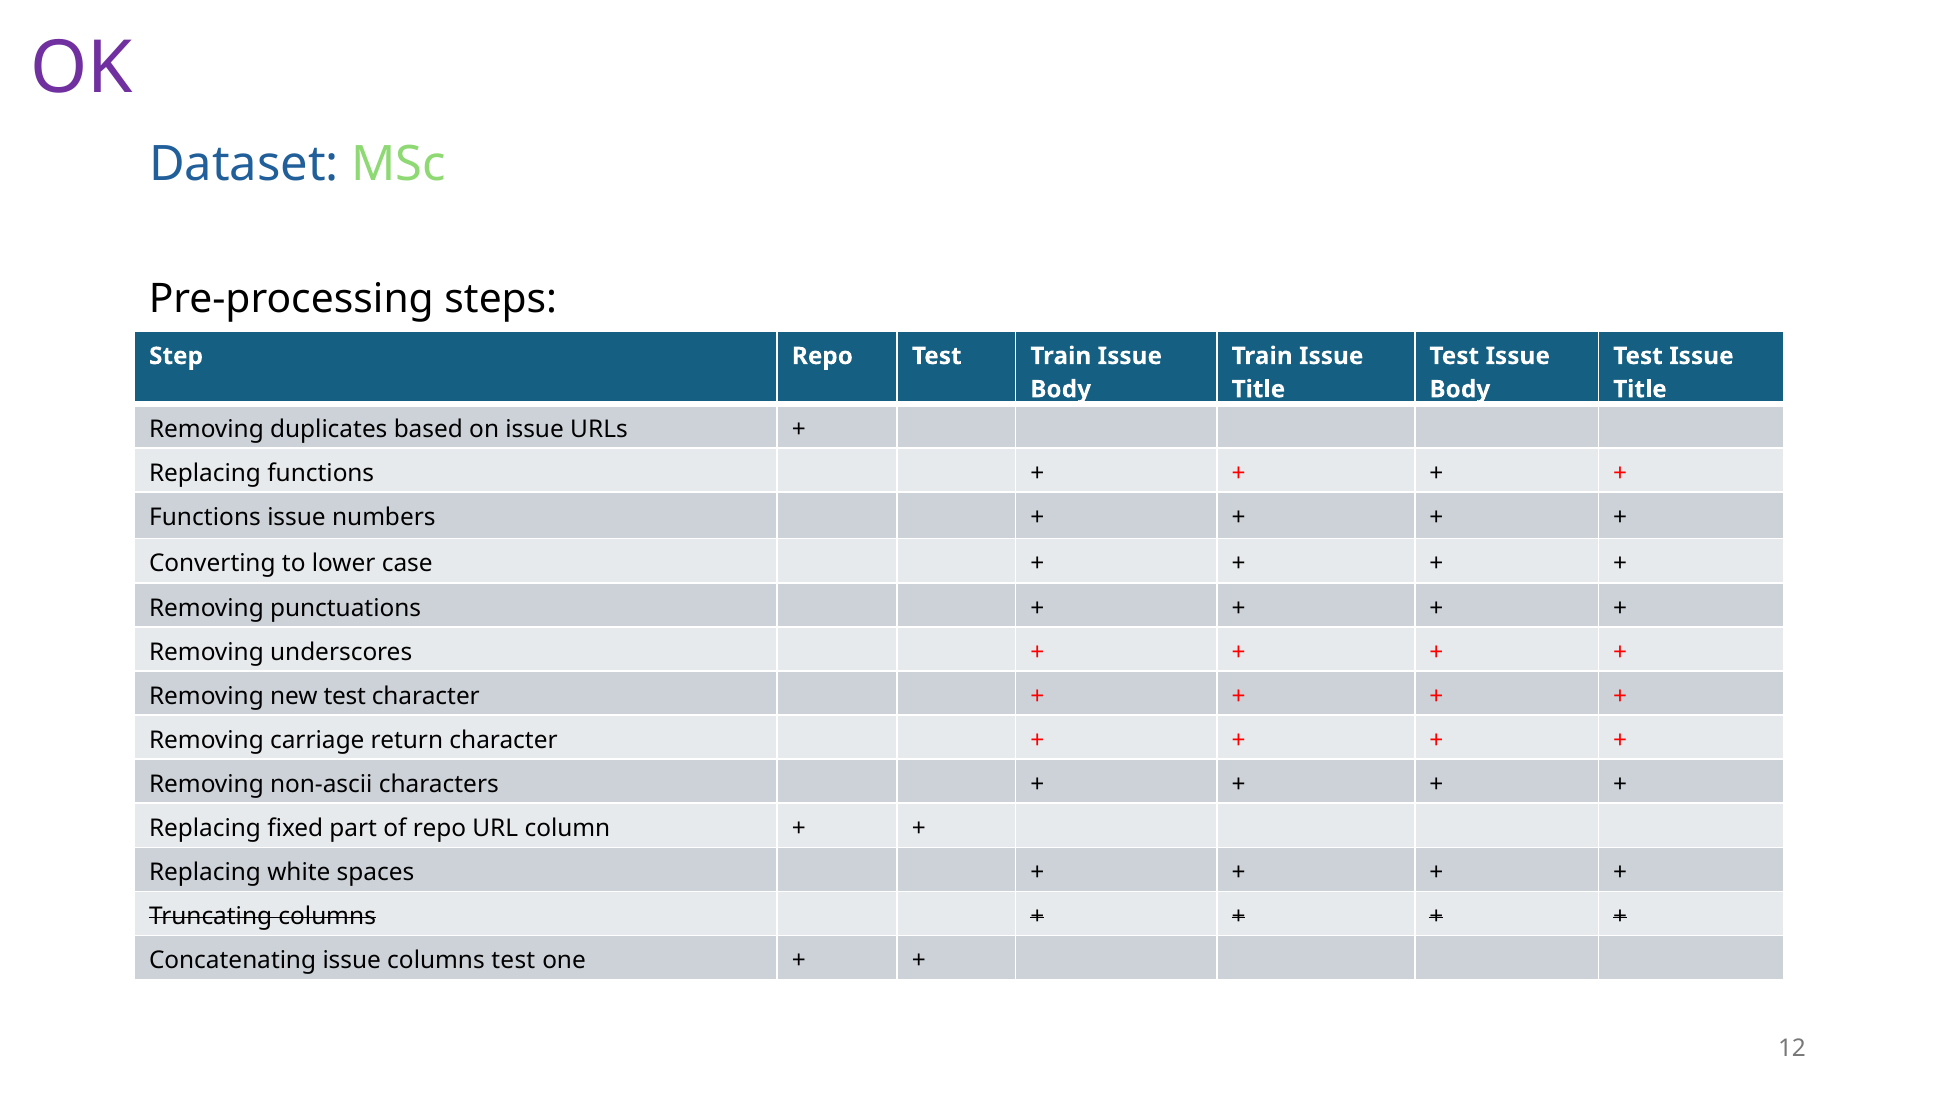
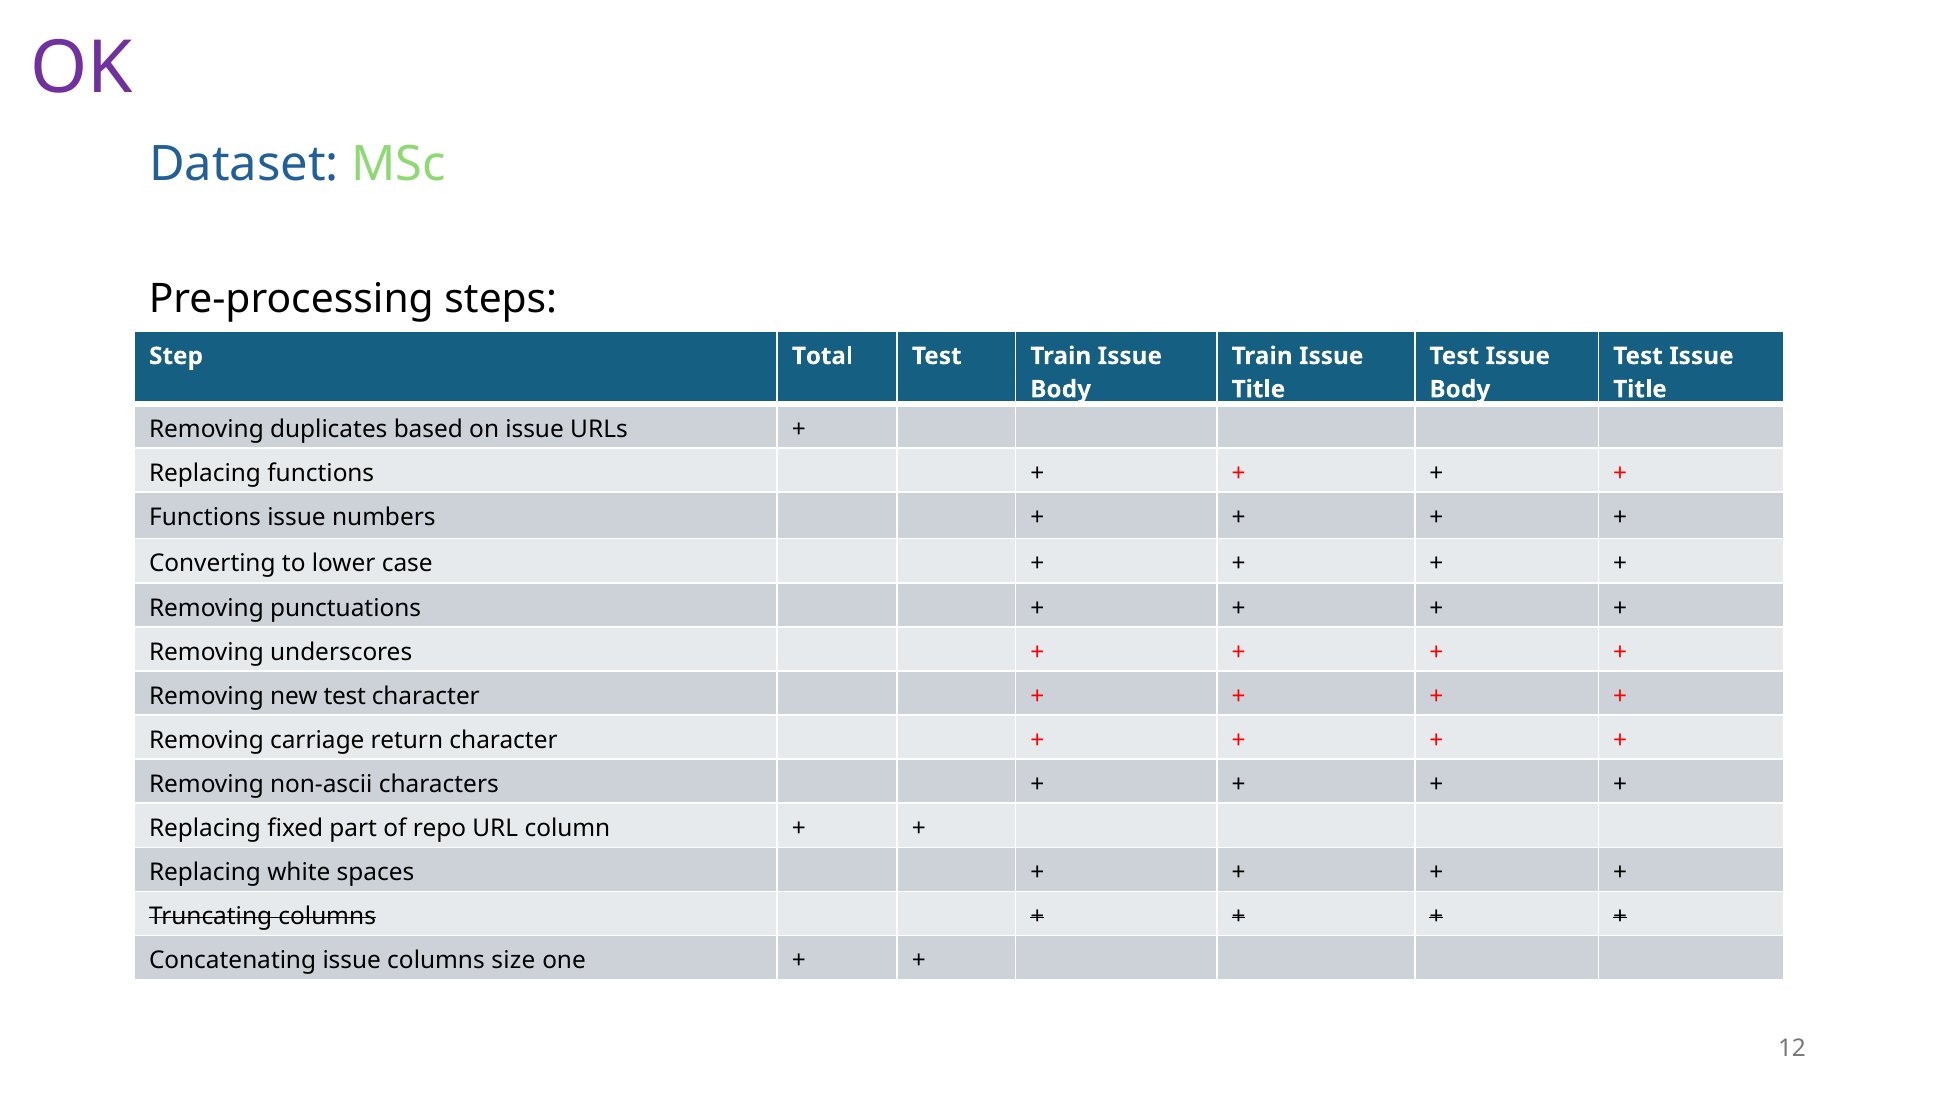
Step Repo: Repo -> Total
columns test: test -> size
